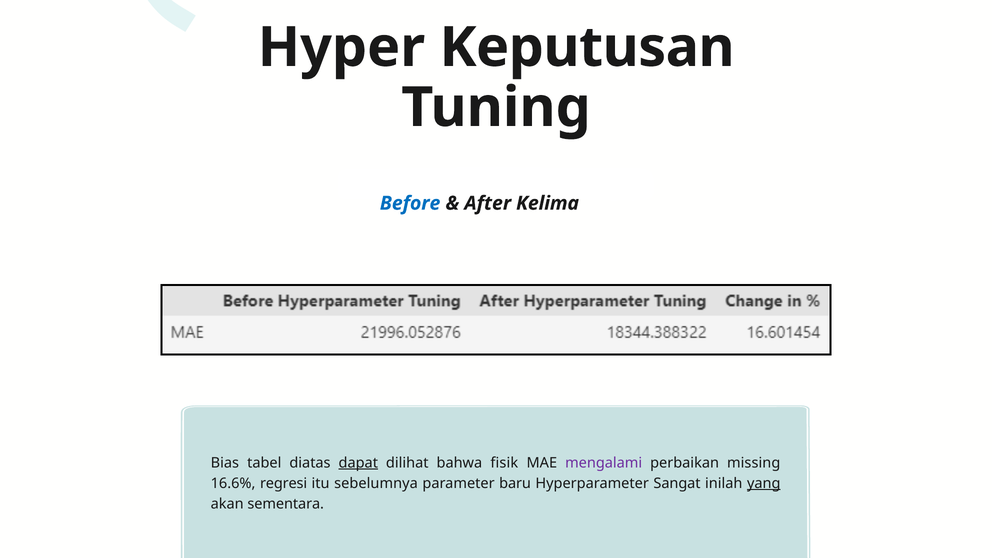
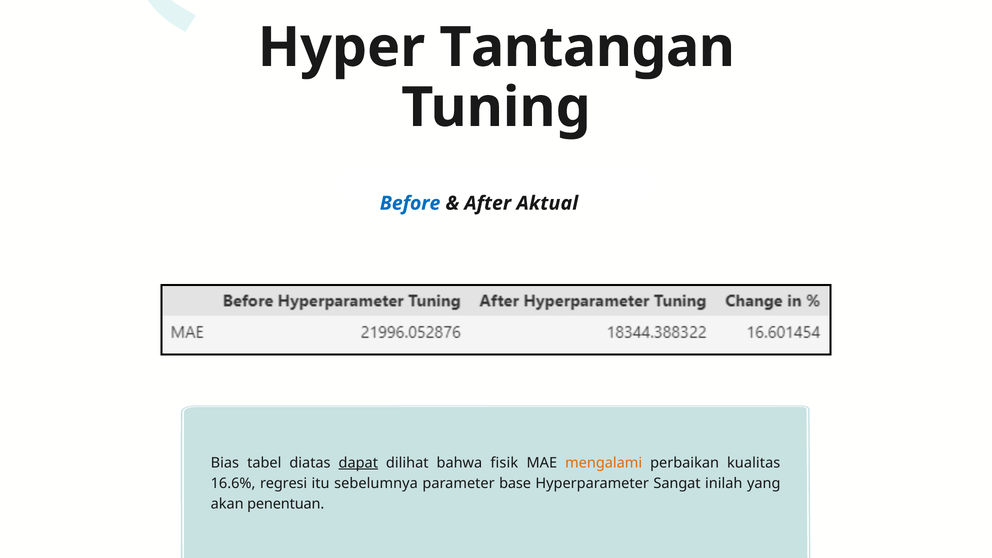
Keputusan: Keputusan -> Tantangan
Kelima: Kelima -> Aktual
mengalami colour: purple -> orange
missing: missing -> kualitas
baru: baru -> base
yang underline: present -> none
sementara: sementara -> penentuan
